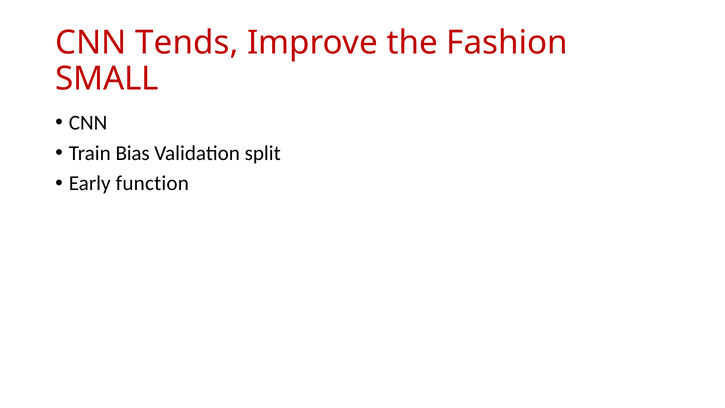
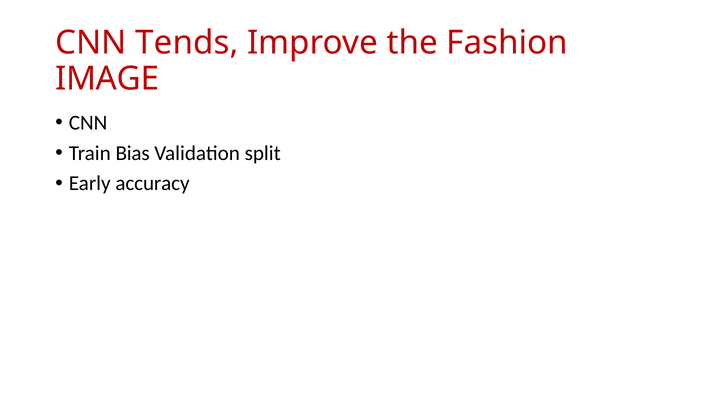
SMALL: SMALL -> IMAGE
function: function -> accuracy
